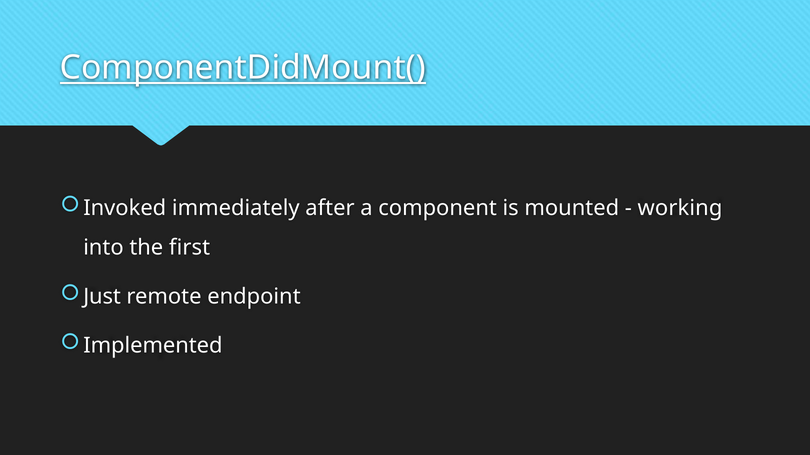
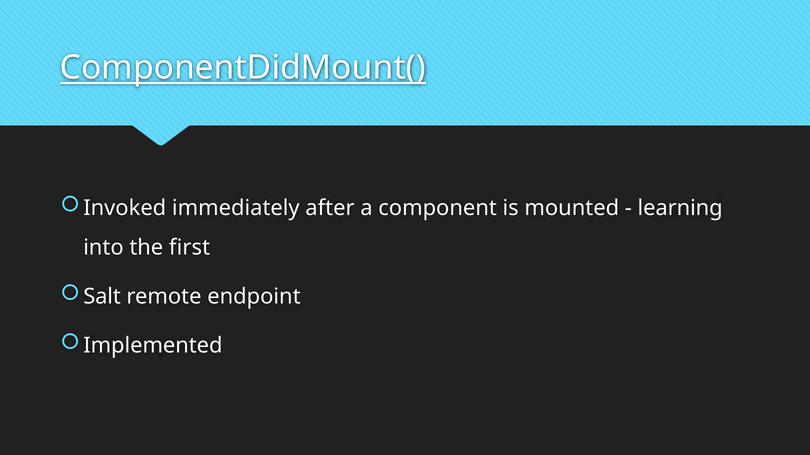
working: working -> learning
Just: Just -> Salt
